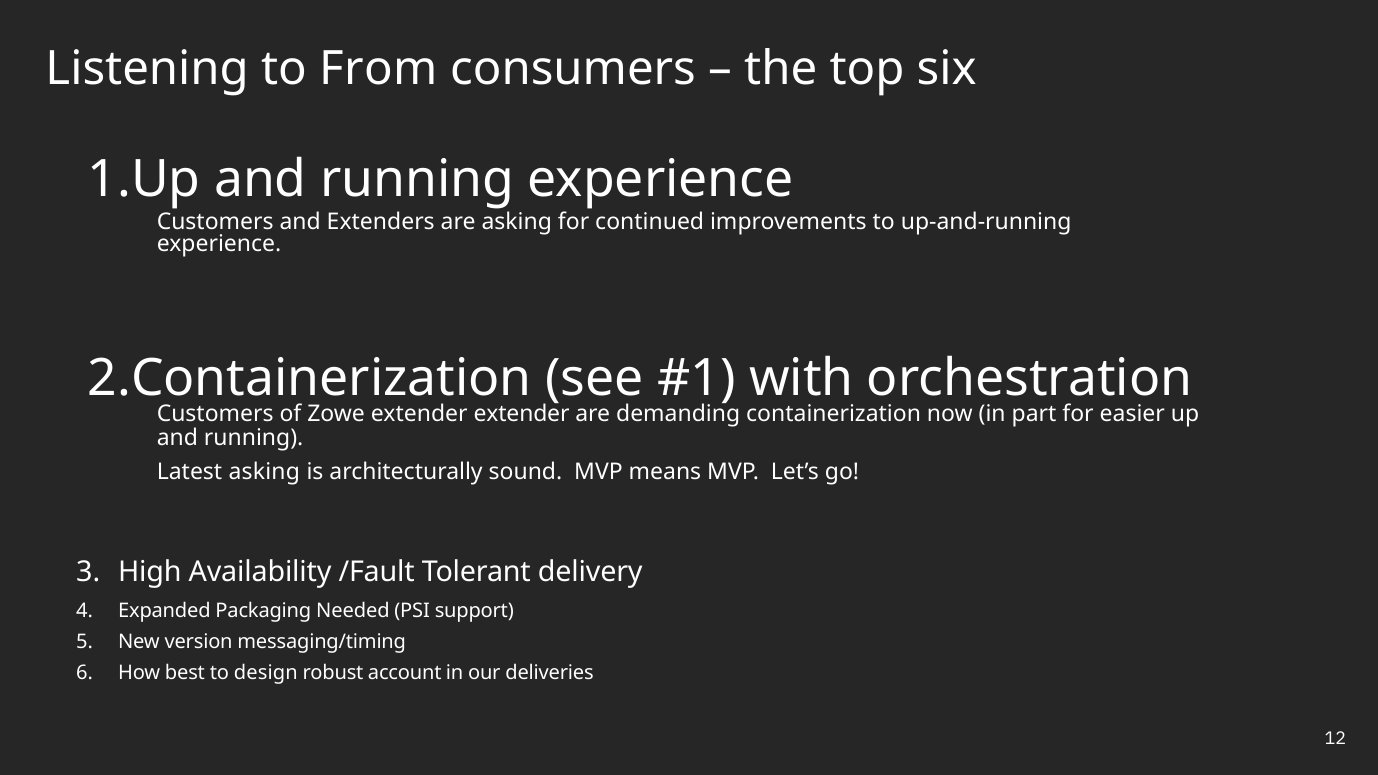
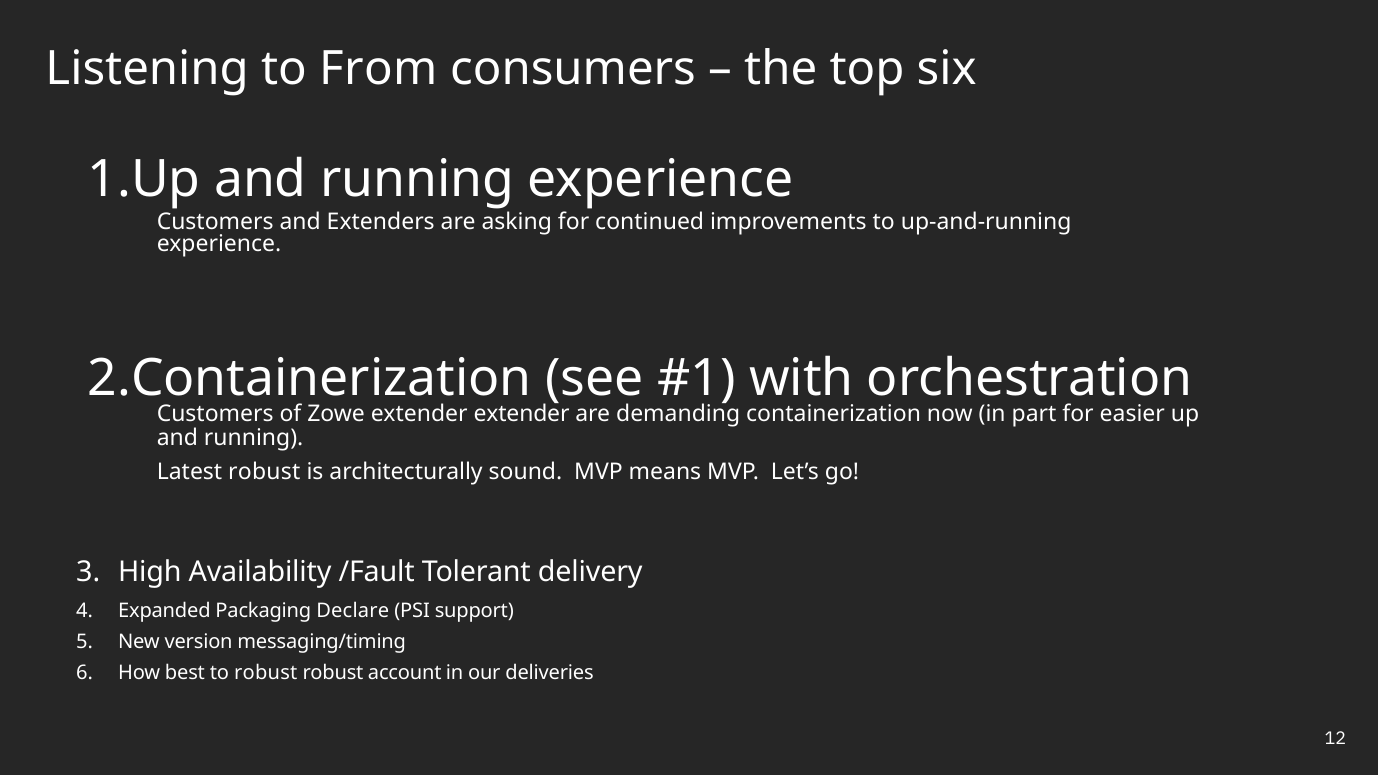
Latest asking: asking -> robust
Needed: Needed -> Declare
to design: design -> robust
